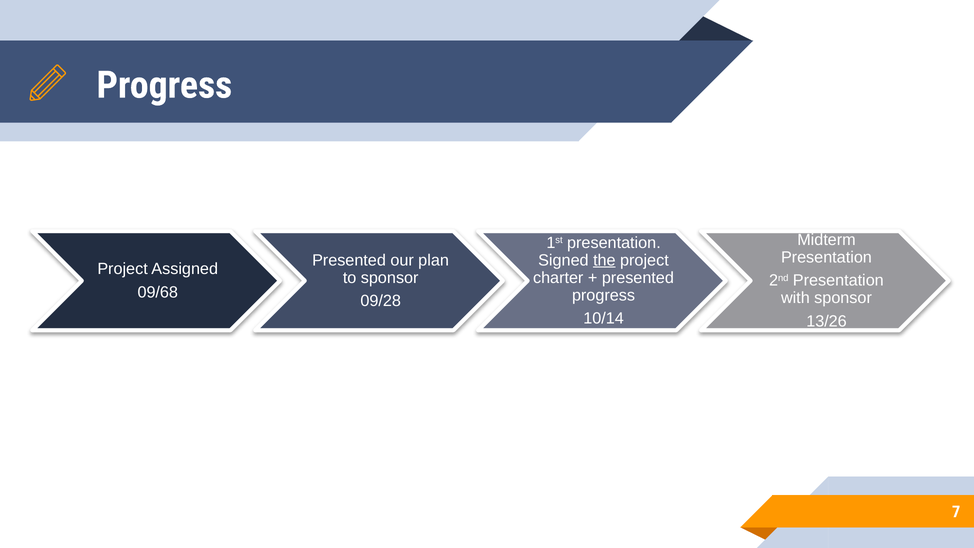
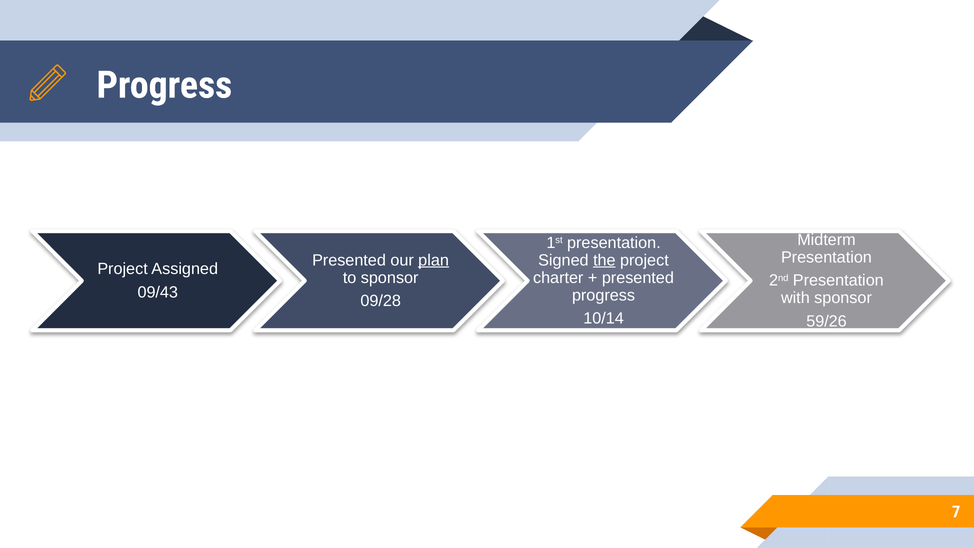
plan underline: none -> present
09/68: 09/68 -> 09/43
13/26: 13/26 -> 59/26
